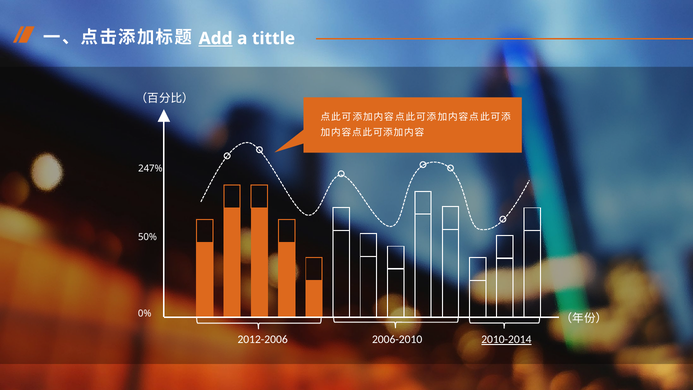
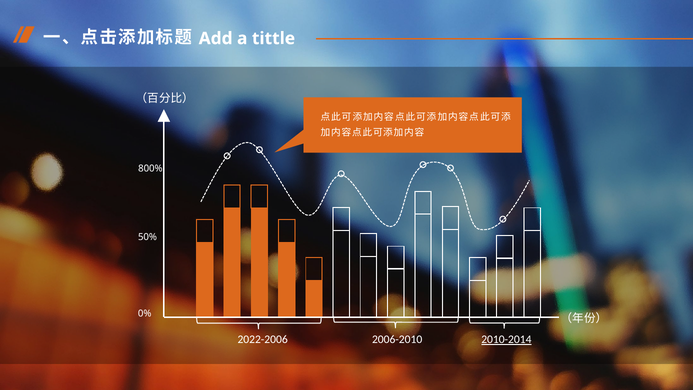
Add underline: present -> none
247%: 247% -> 800%
2012-2006: 2012-2006 -> 2022-2006
